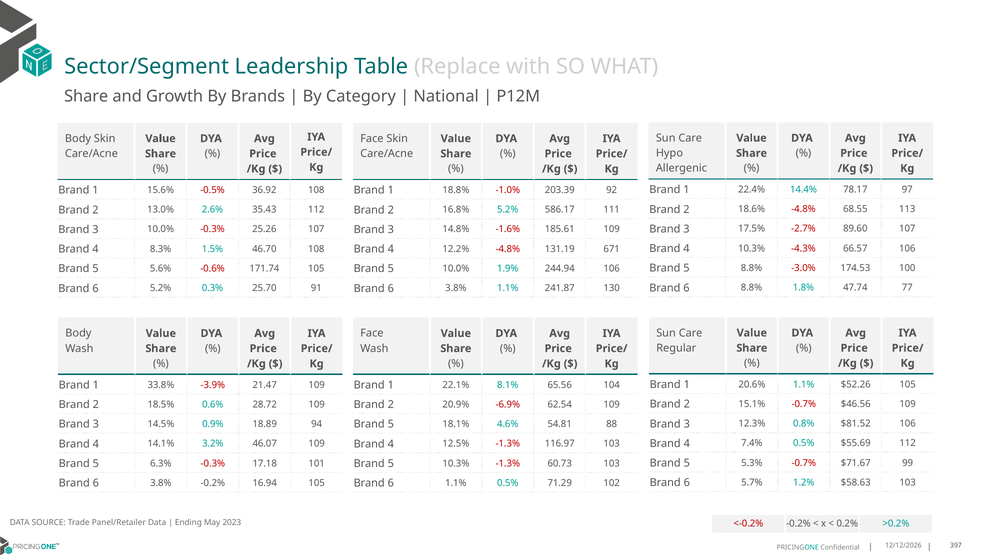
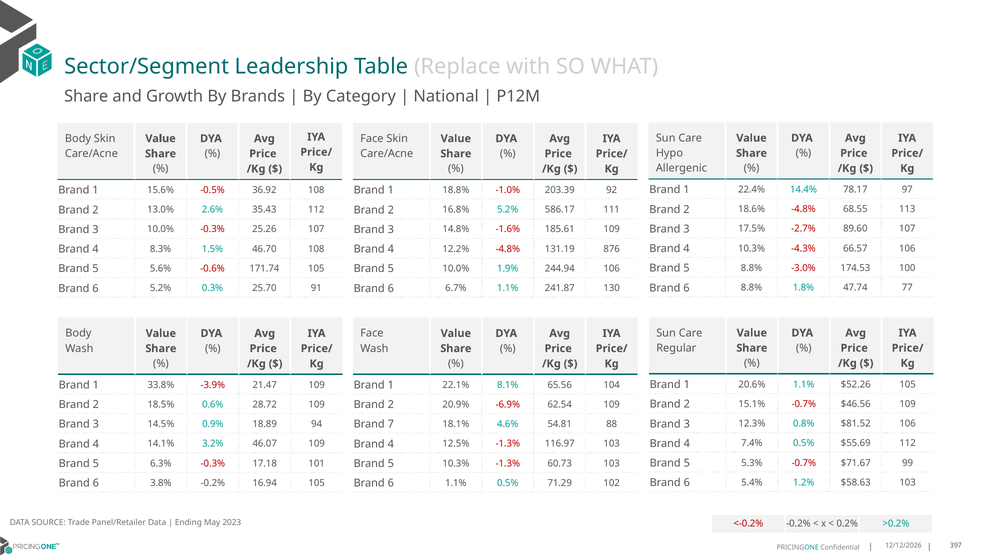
671: 671 -> 876
3.8% at (456, 288): 3.8% -> 6.7%
5 at (391, 424): 5 -> 7
5.7%: 5.7% -> 5.4%
